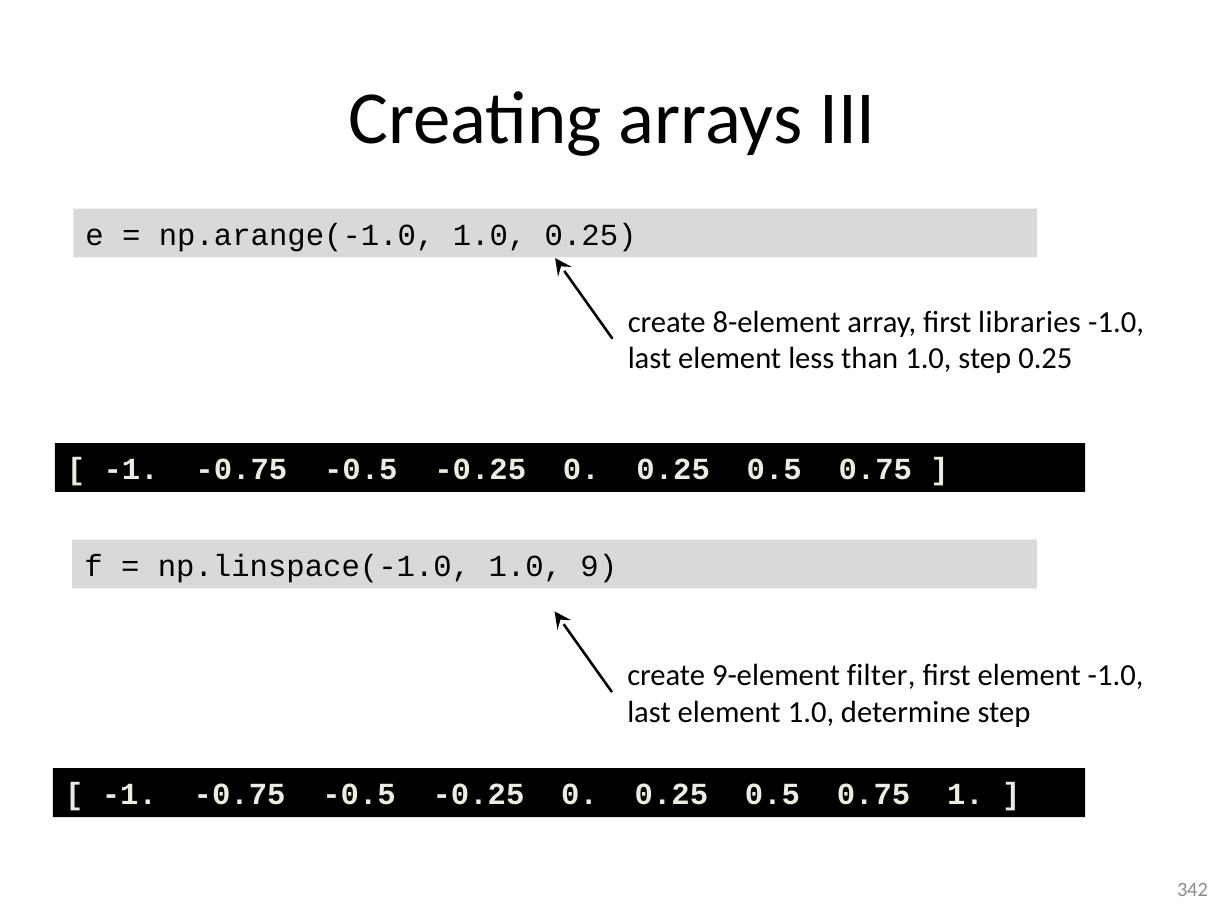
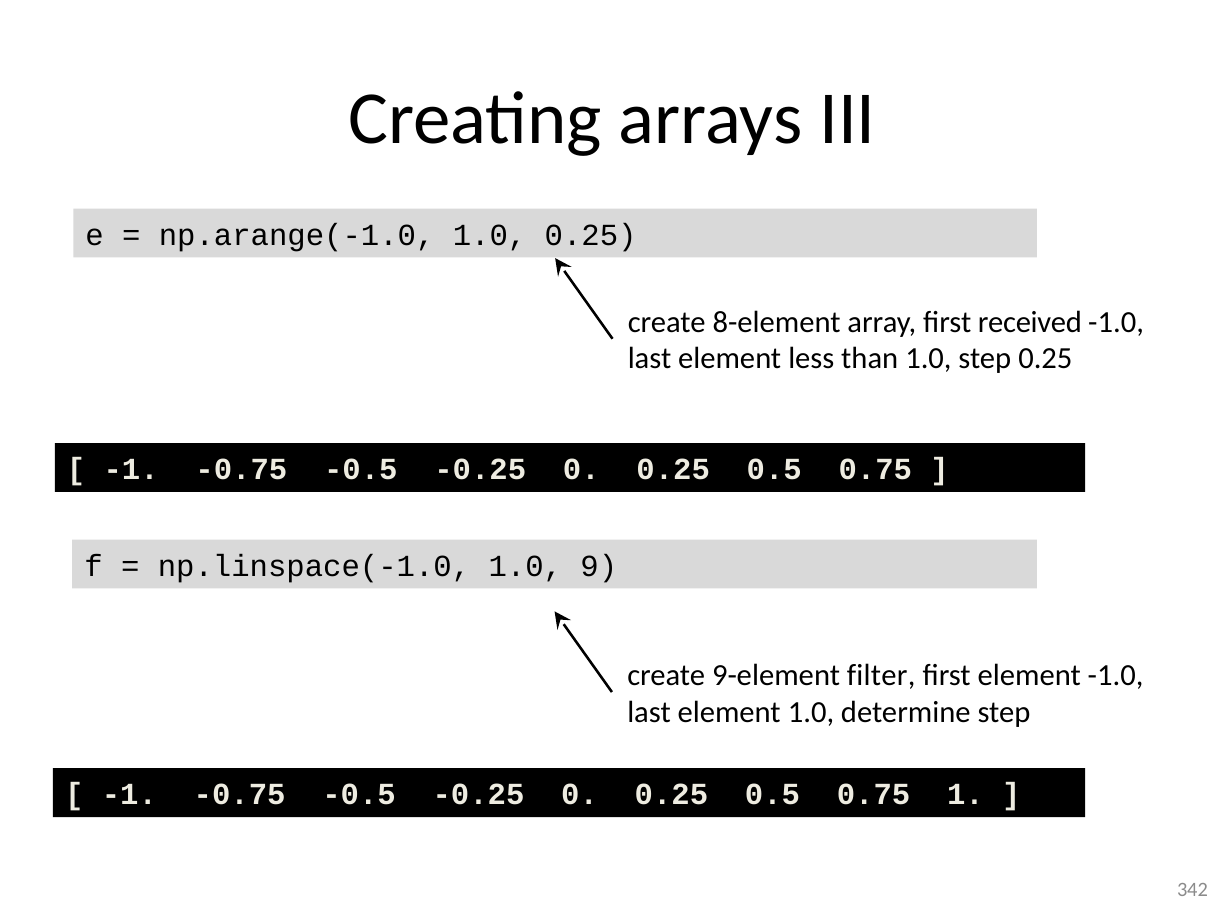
libraries: libraries -> received
